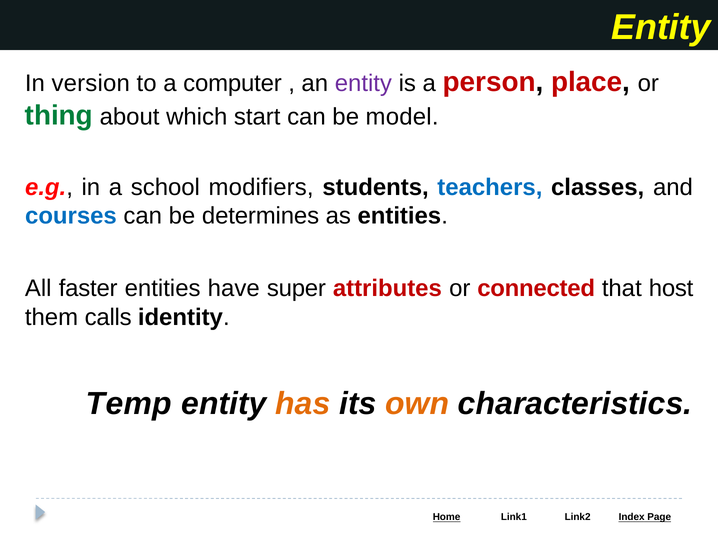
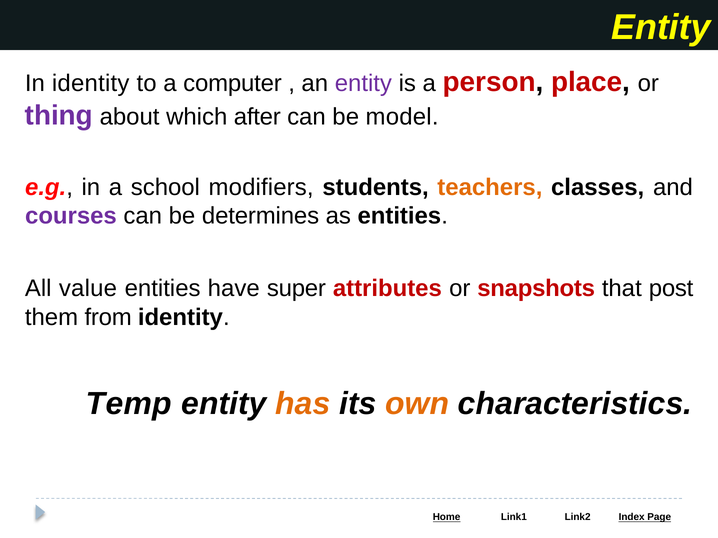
In version: version -> identity
thing colour: green -> purple
start: start -> after
teachers colour: blue -> orange
courses colour: blue -> purple
faster: faster -> value
connected: connected -> snapshots
host: host -> post
calls: calls -> from
